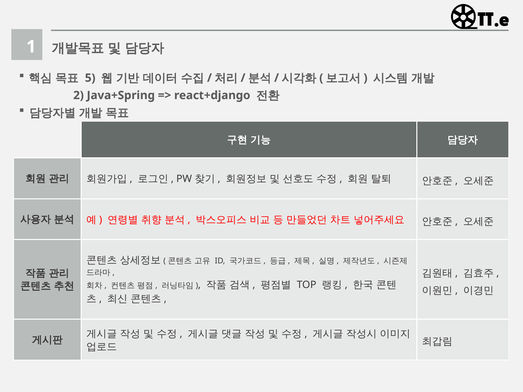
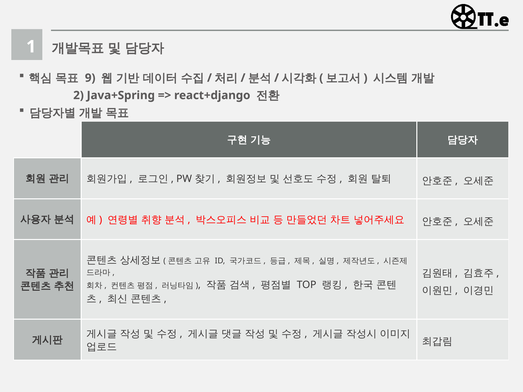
5: 5 -> 9
